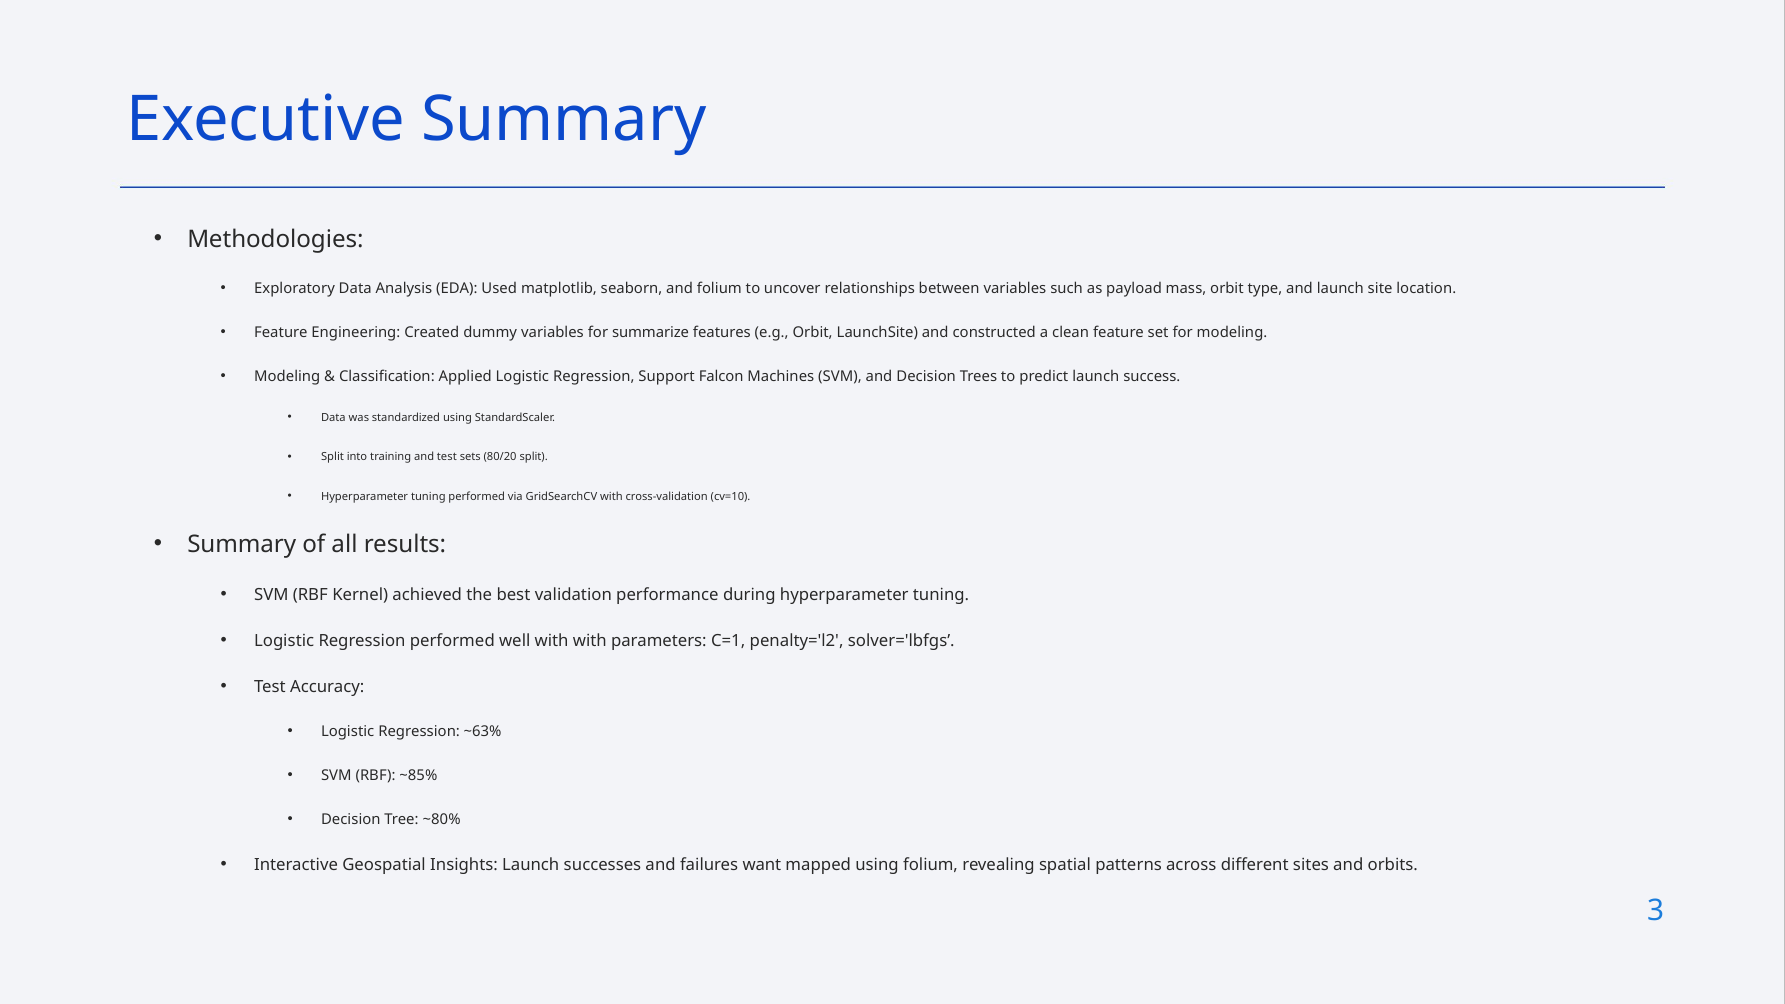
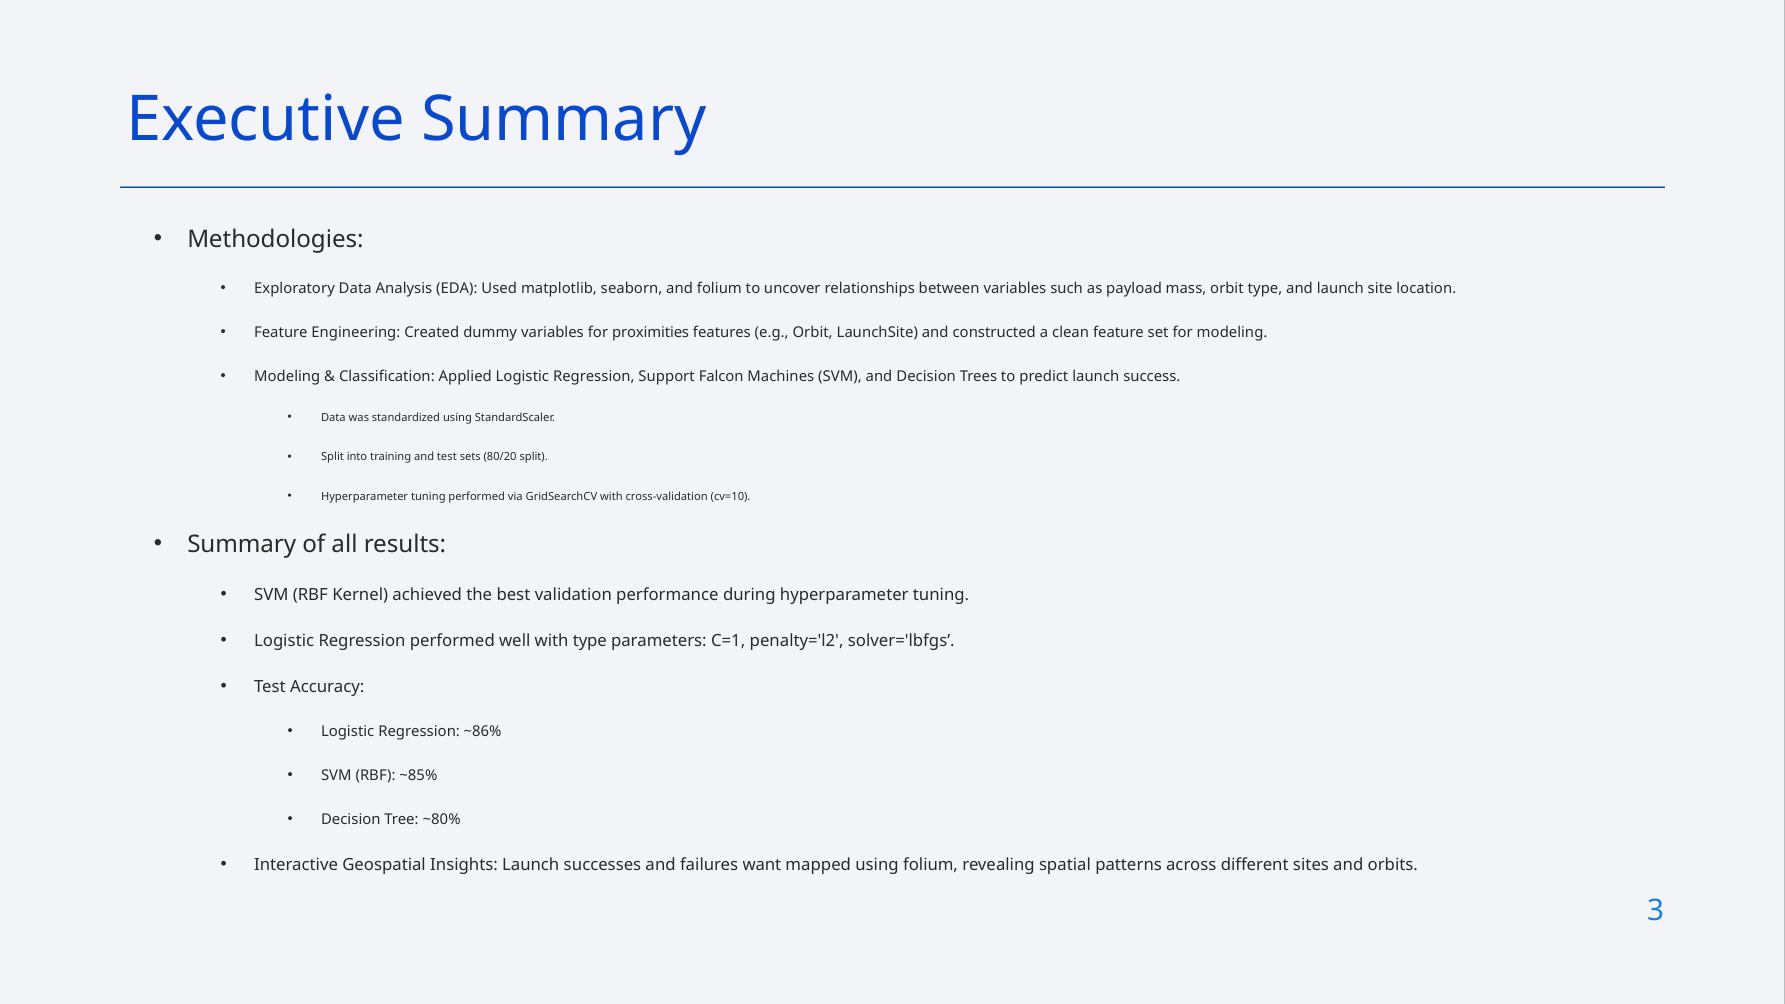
summarize: summarize -> proximities
with with: with -> type
~63%: ~63% -> ~86%
